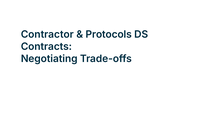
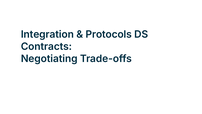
Contractor: Contractor -> Integration
